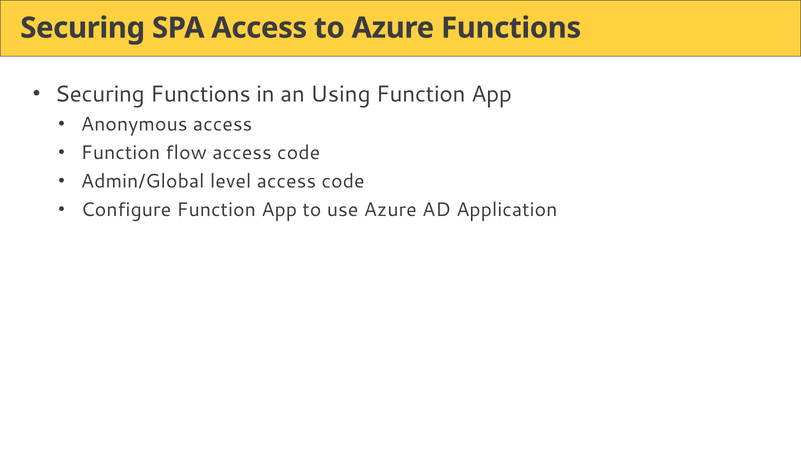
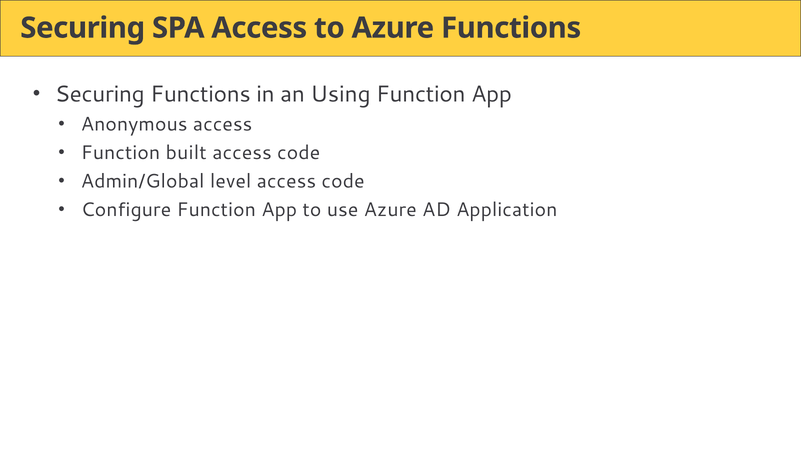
flow: flow -> built
